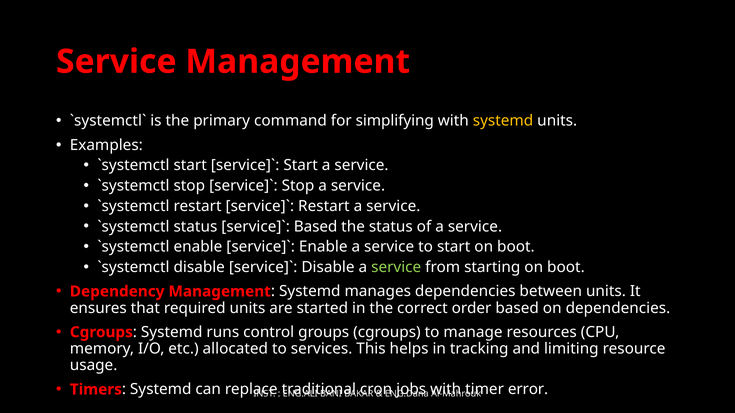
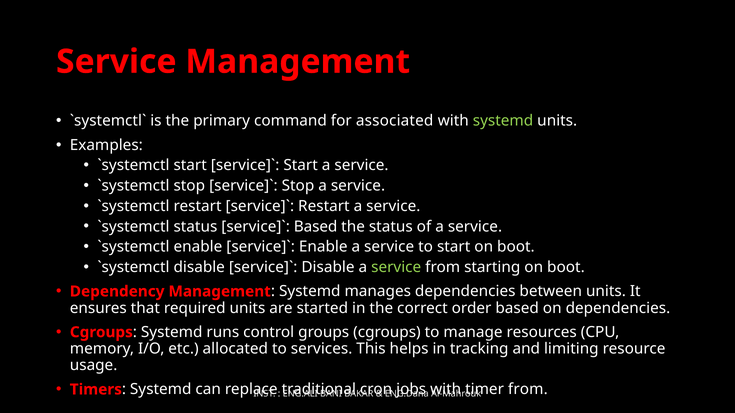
simplifying: simplifying -> associated
systemd at (503, 121) colour: yellow -> light green
timer error: error -> from
